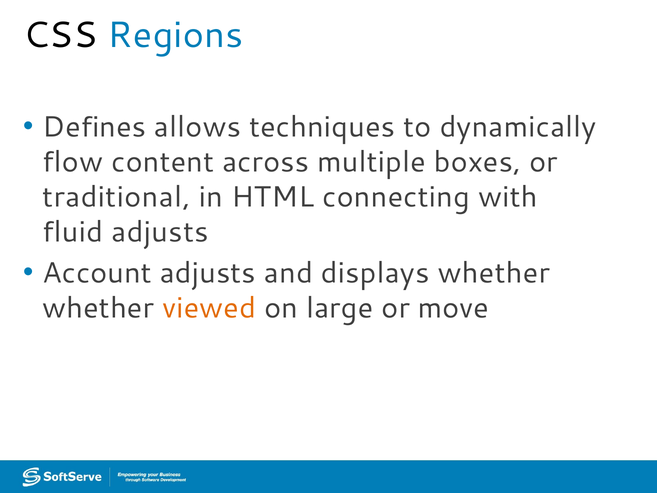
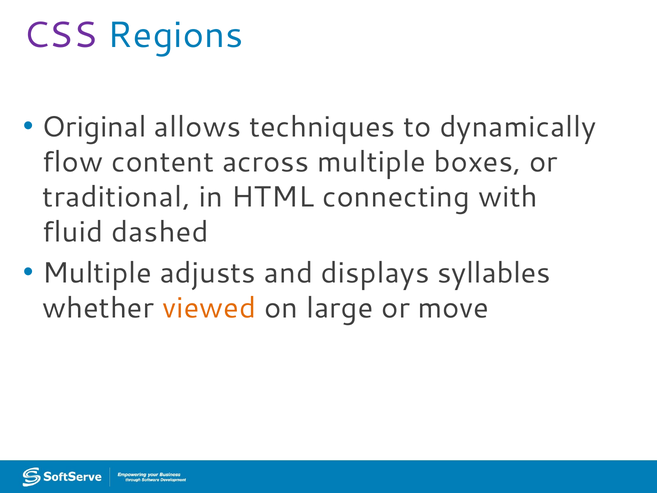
CSS colour: black -> purple
Defines: Defines -> Original
fluid adjusts: adjusts -> dashed
Account at (97, 273): Account -> Multiple
displays whether: whether -> syllables
